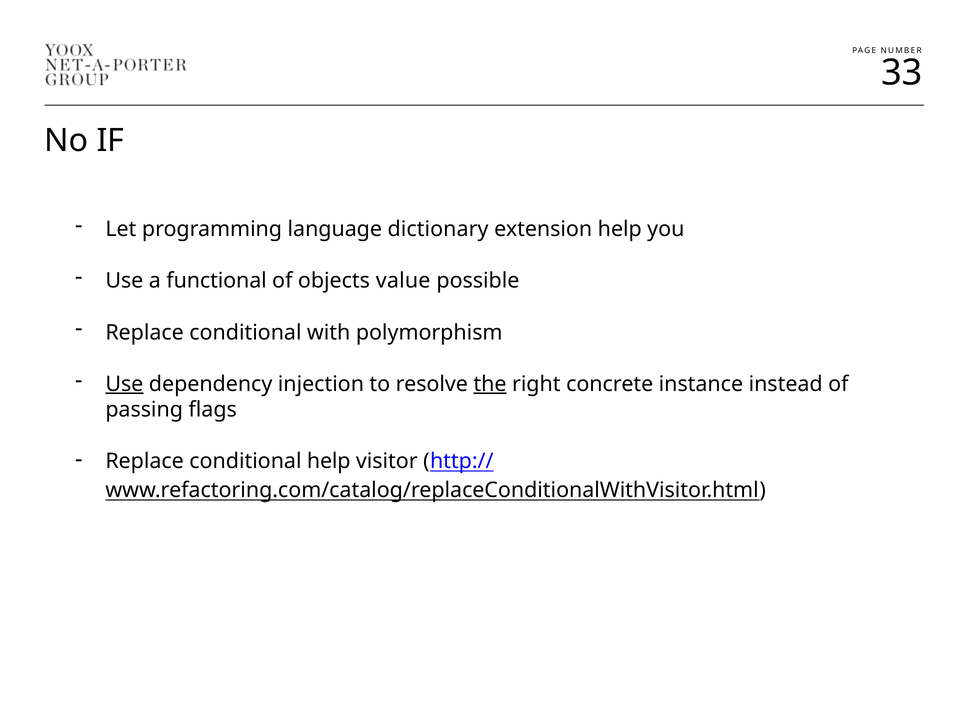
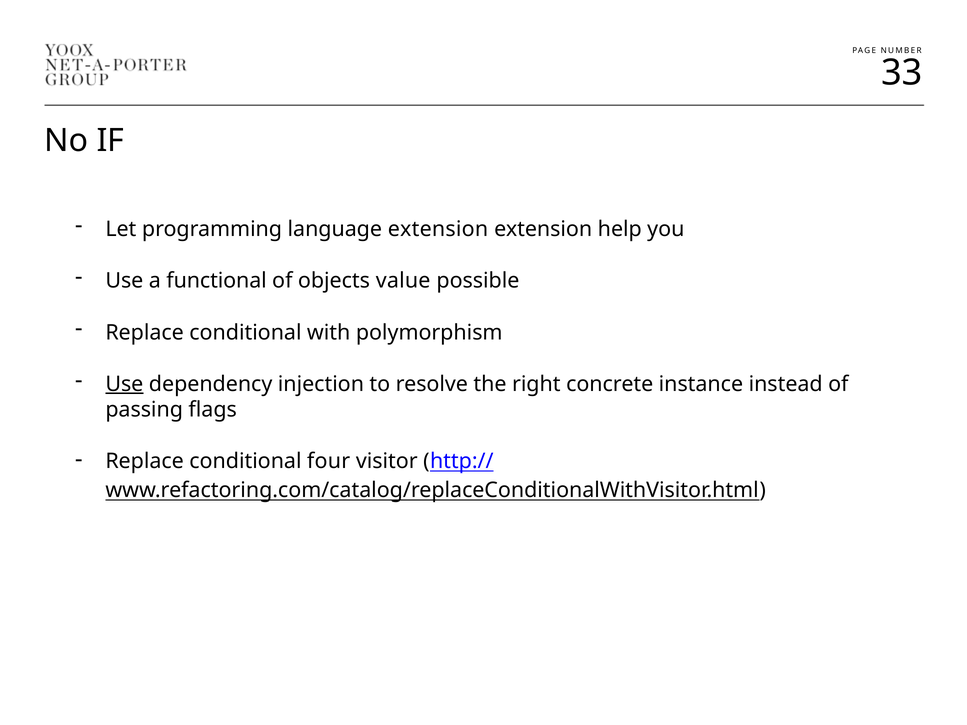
language dictionary: dictionary -> extension
the underline: present -> none
conditional help: help -> four
